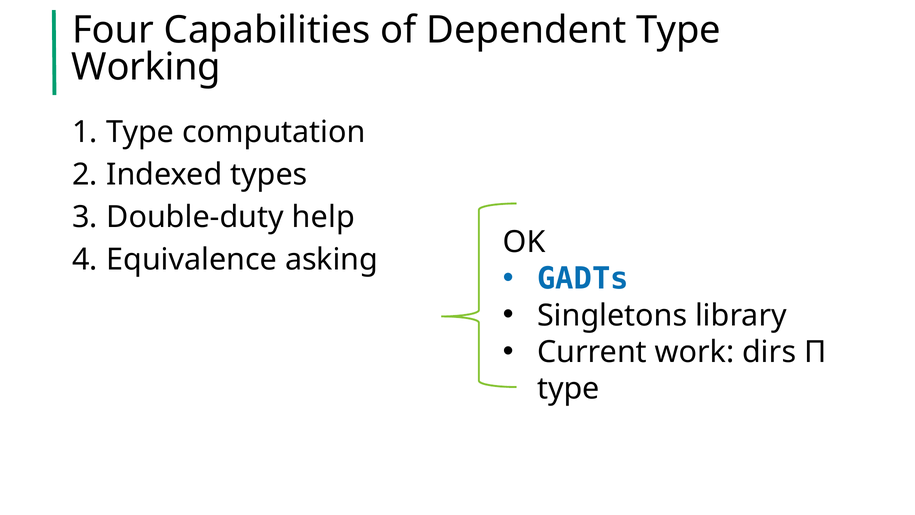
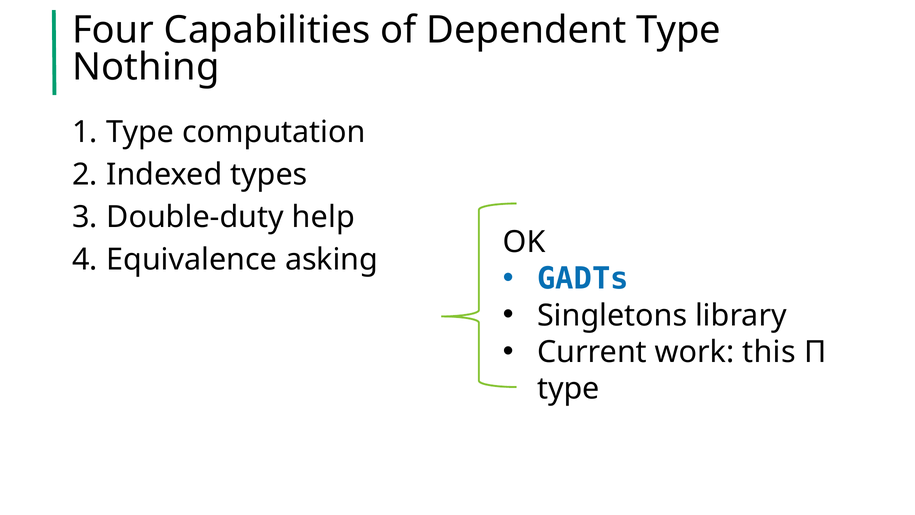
Working: Working -> Nothing
dirs: dirs -> this
